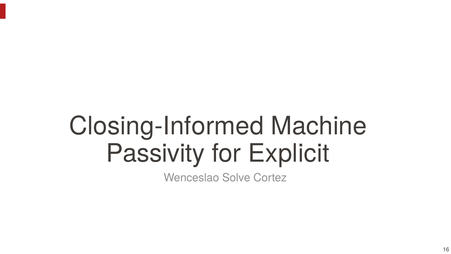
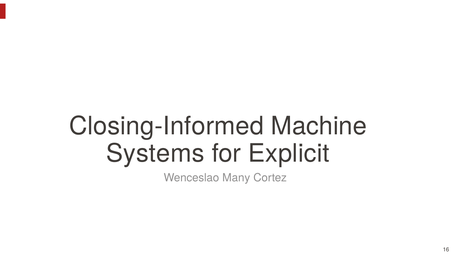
Passivity: Passivity -> Systems
Solve: Solve -> Many
